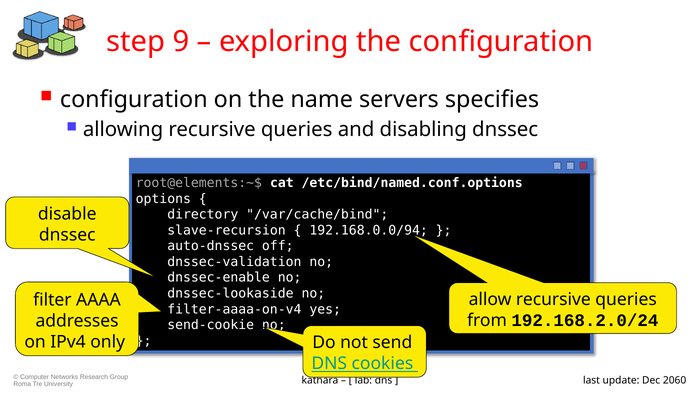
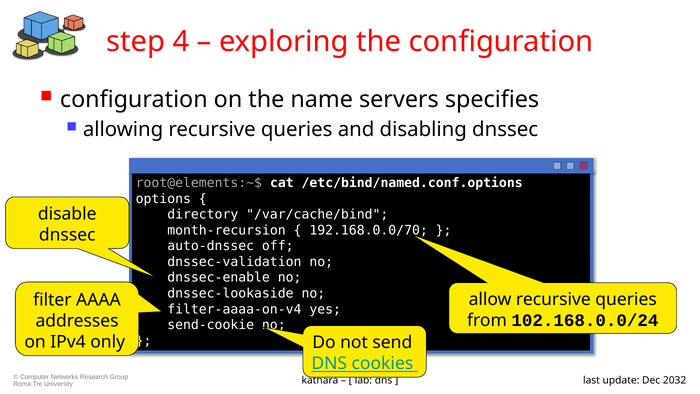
9: 9 -> 4
slave-recursion: slave-recursion -> month-recursion
192.168.0.0/94: 192.168.0.0/94 -> 192.168.0.0/70
192.168.2.0/24: 192.168.2.0/24 -> 102.168.0.0/24
2060: 2060 -> 2032
